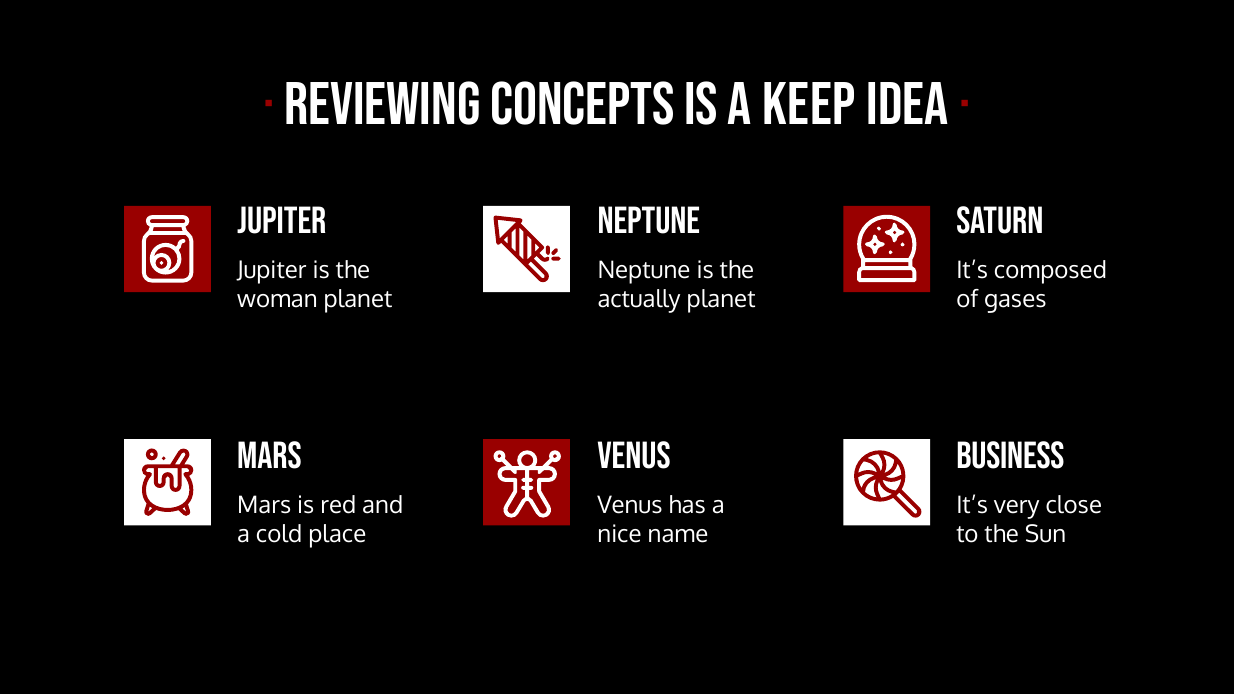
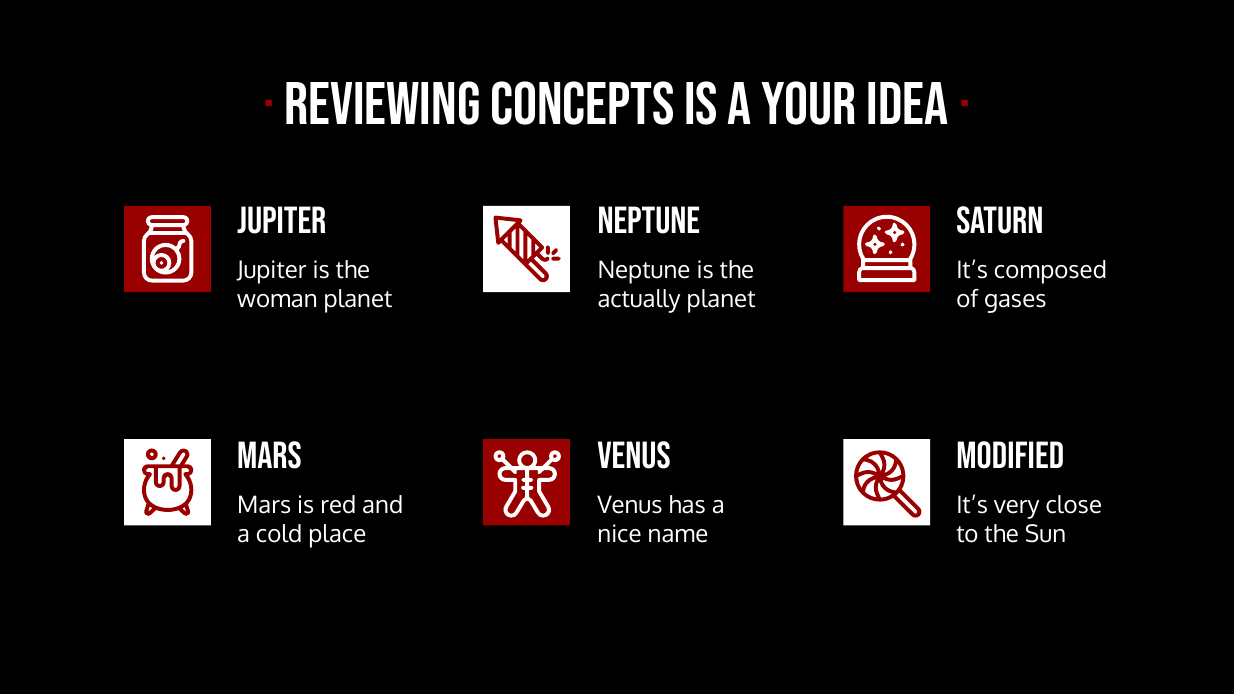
KEEP: KEEP -> YOUR
BUSINESS: BUSINESS -> MODIFIED
